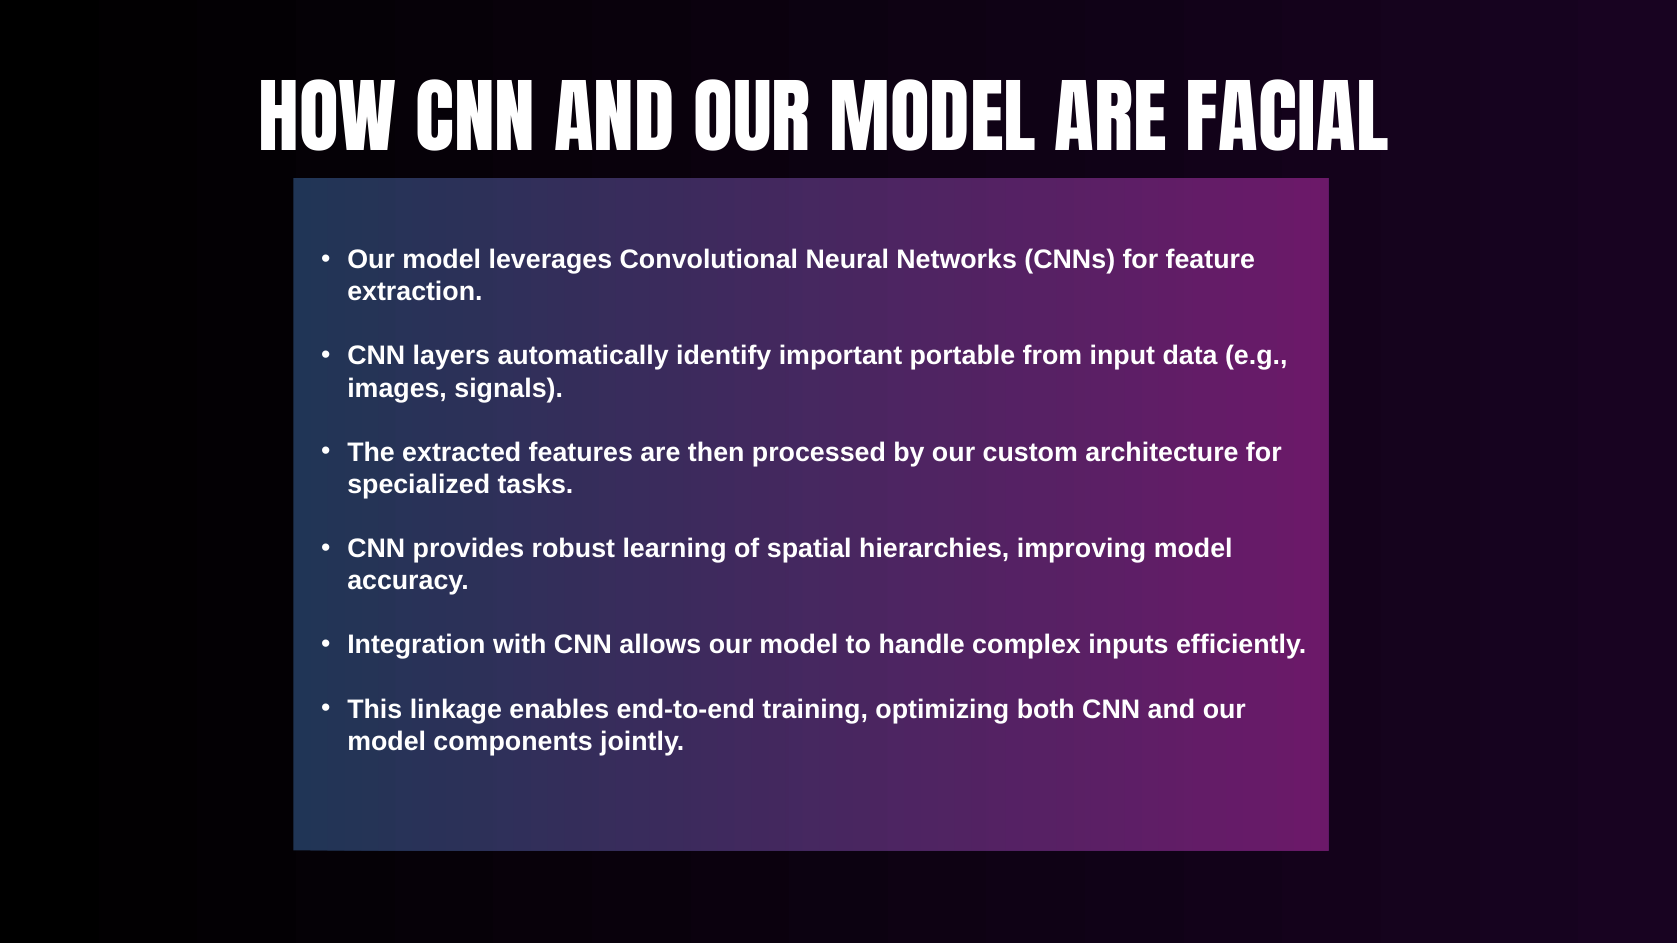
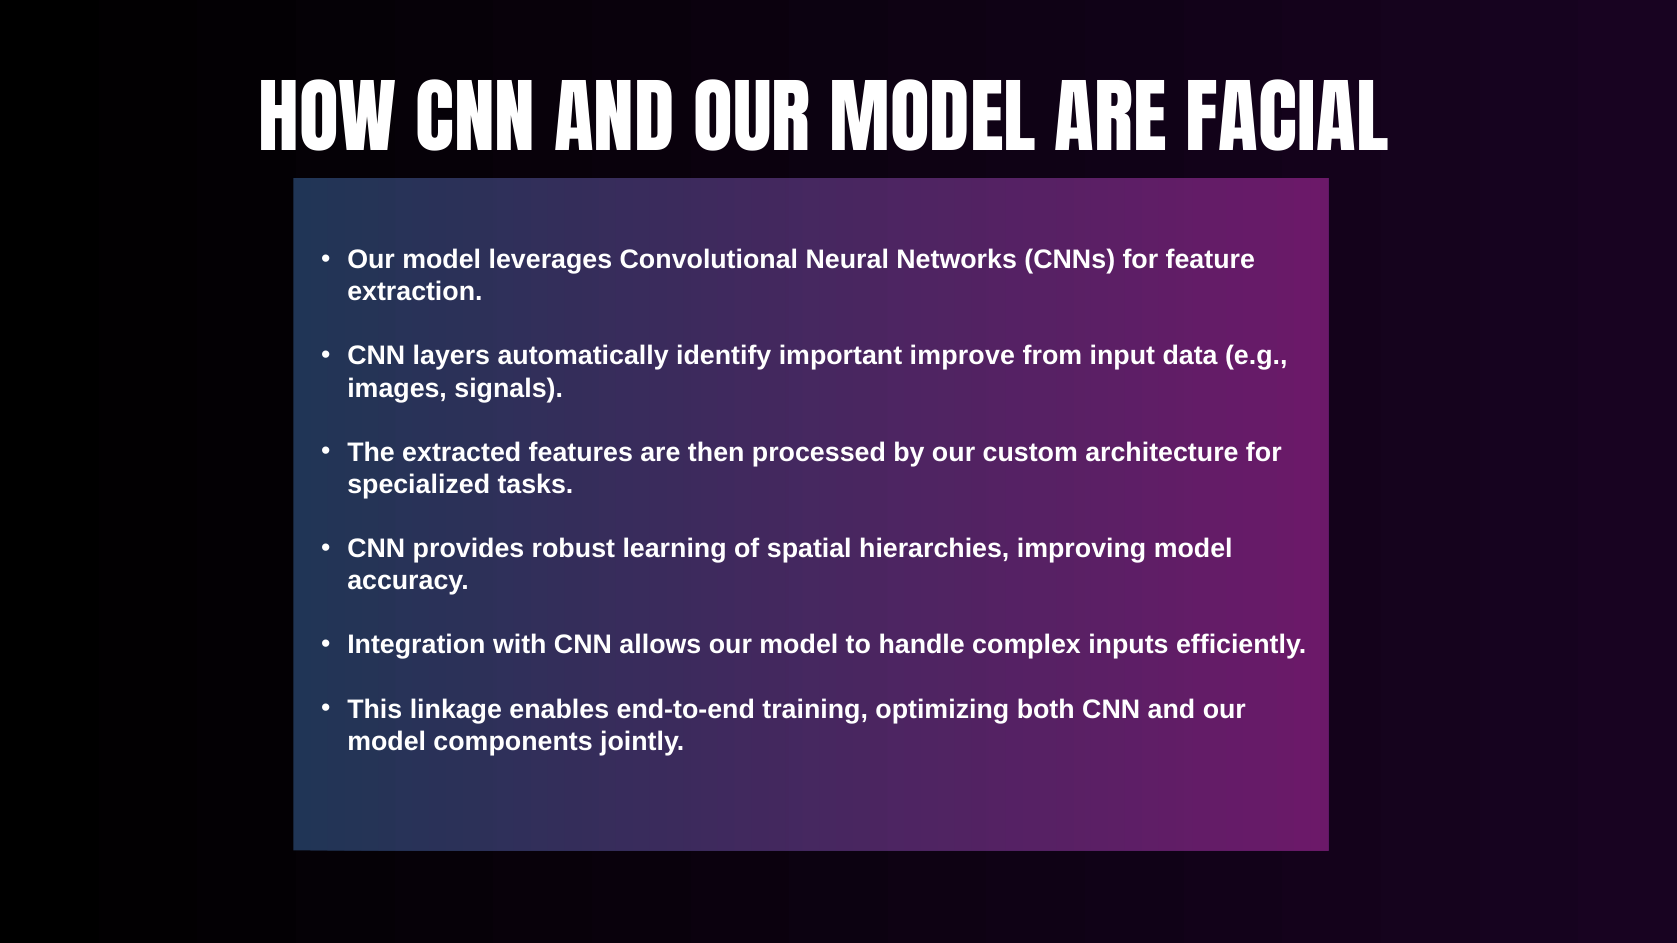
portable: portable -> improve
